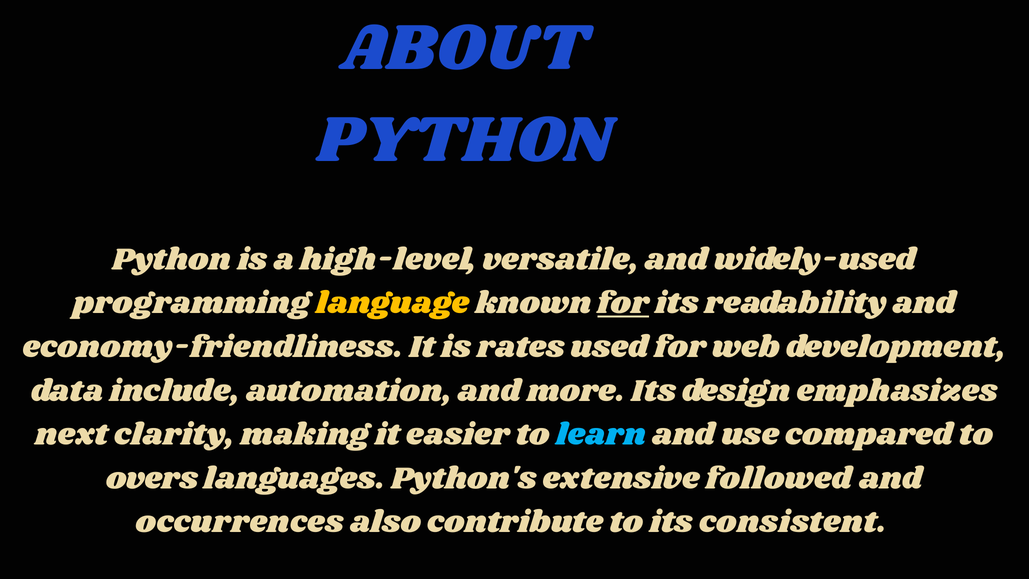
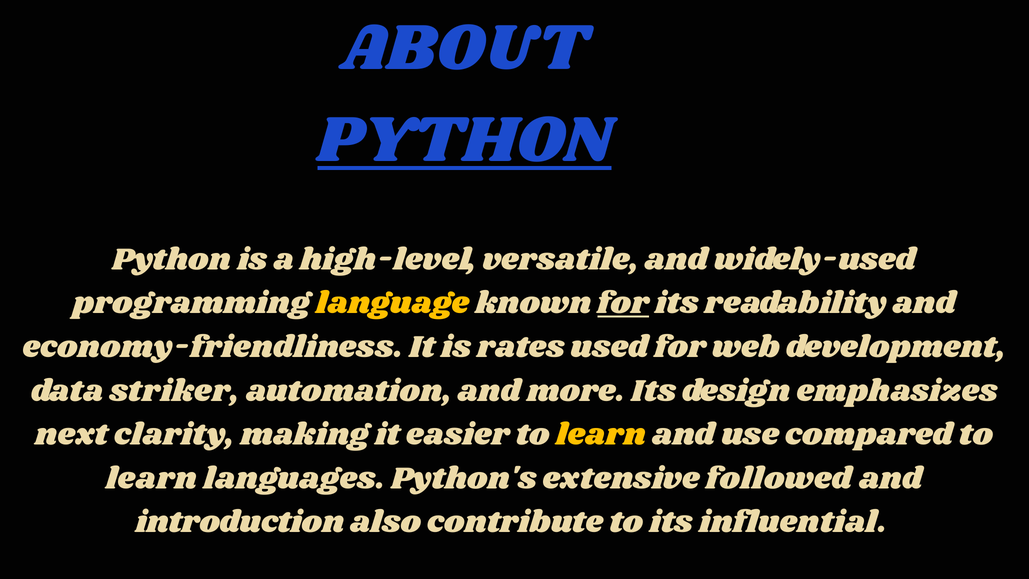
PYTHON at (465, 140) underline: none -> present
include: include -> striker
learn at (601, 434) colour: light blue -> yellow
overs at (152, 478): overs -> learn
occurrences: occurrences -> introduction
consistent: consistent -> influential
